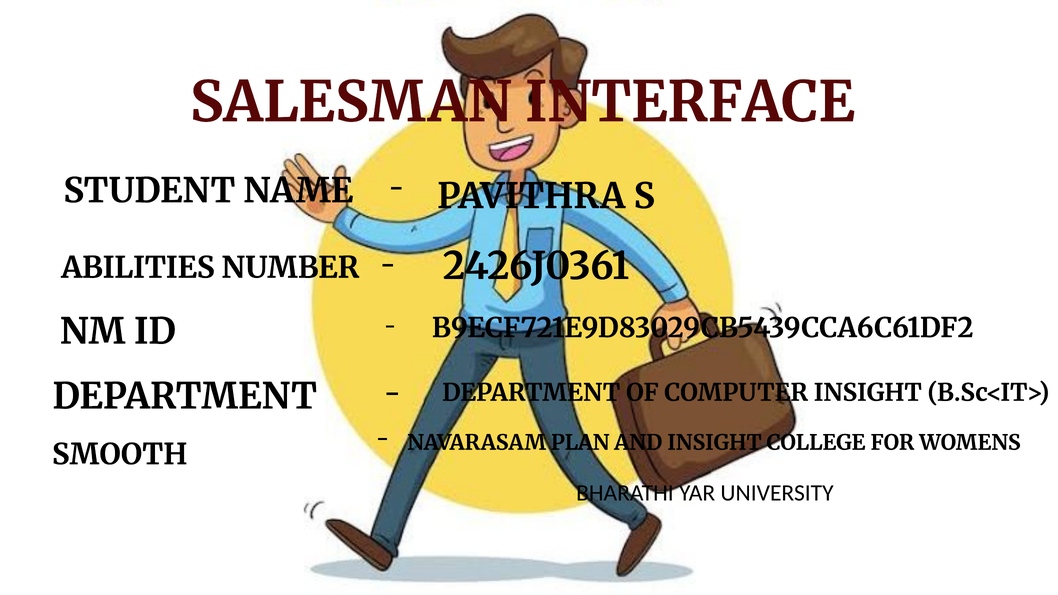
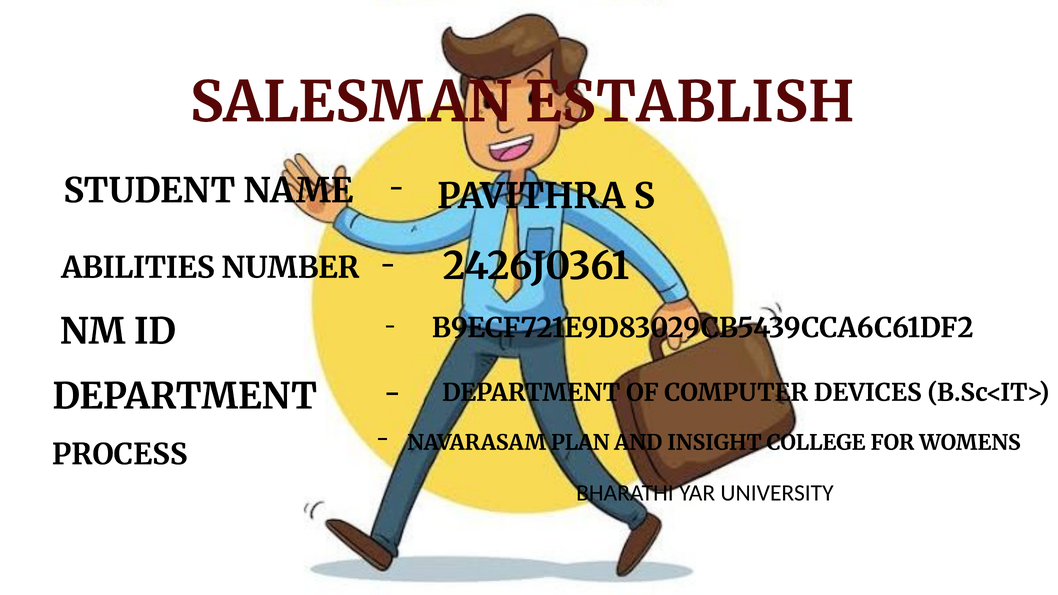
INTERFACE: INTERFACE -> ESTABLISH
COMPUTER INSIGHT: INSIGHT -> DEVICES
SMOOTH: SMOOTH -> PROCESS
